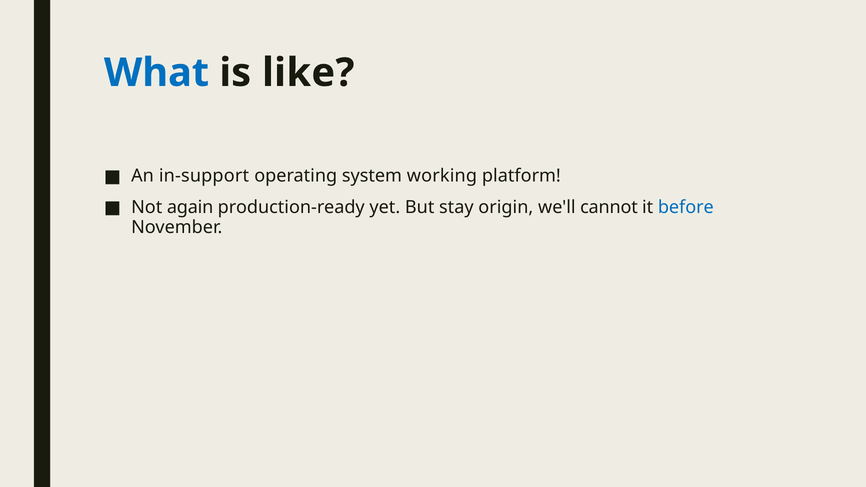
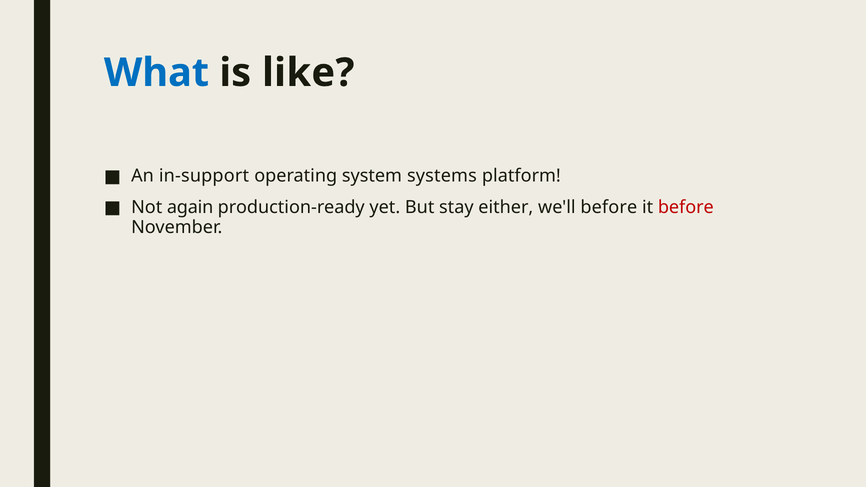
working: working -> systems
origin: origin -> either
we'll cannot: cannot -> before
before at (686, 207) colour: blue -> red
